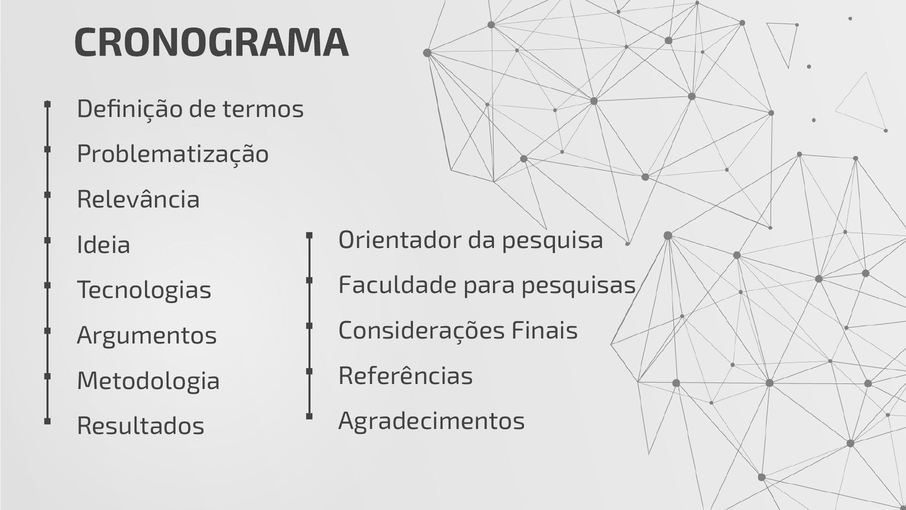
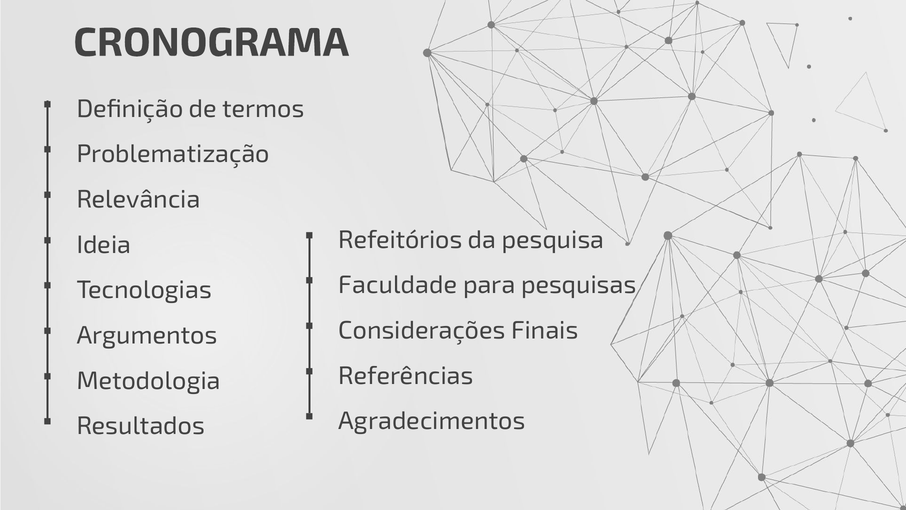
Orientador: Orientador -> Refeitórios
